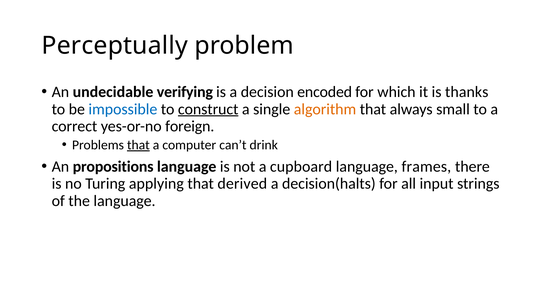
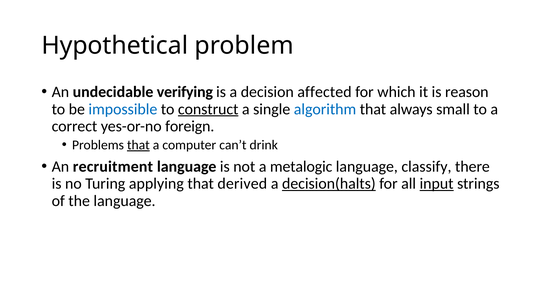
Perceptually: Perceptually -> Hypothetical
encoded: encoded -> affected
thanks: thanks -> reason
algorithm colour: orange -> blue
propositions: propositions -> recruitment
cupboard: cupboard -> metalogic
frames: frames -> classify
decision(halts underline: none -> present
input underline: none -> present
